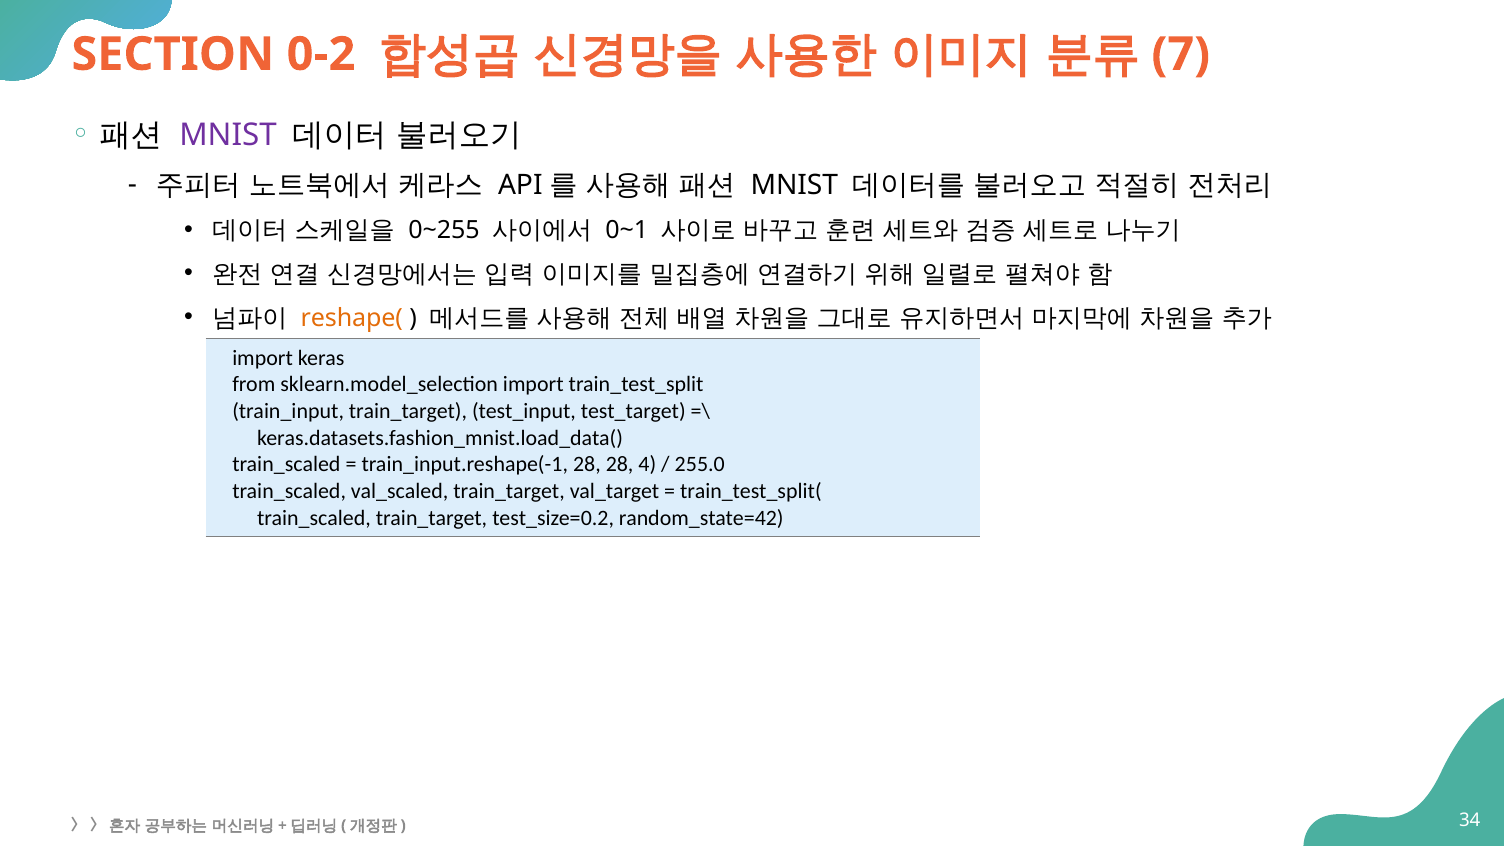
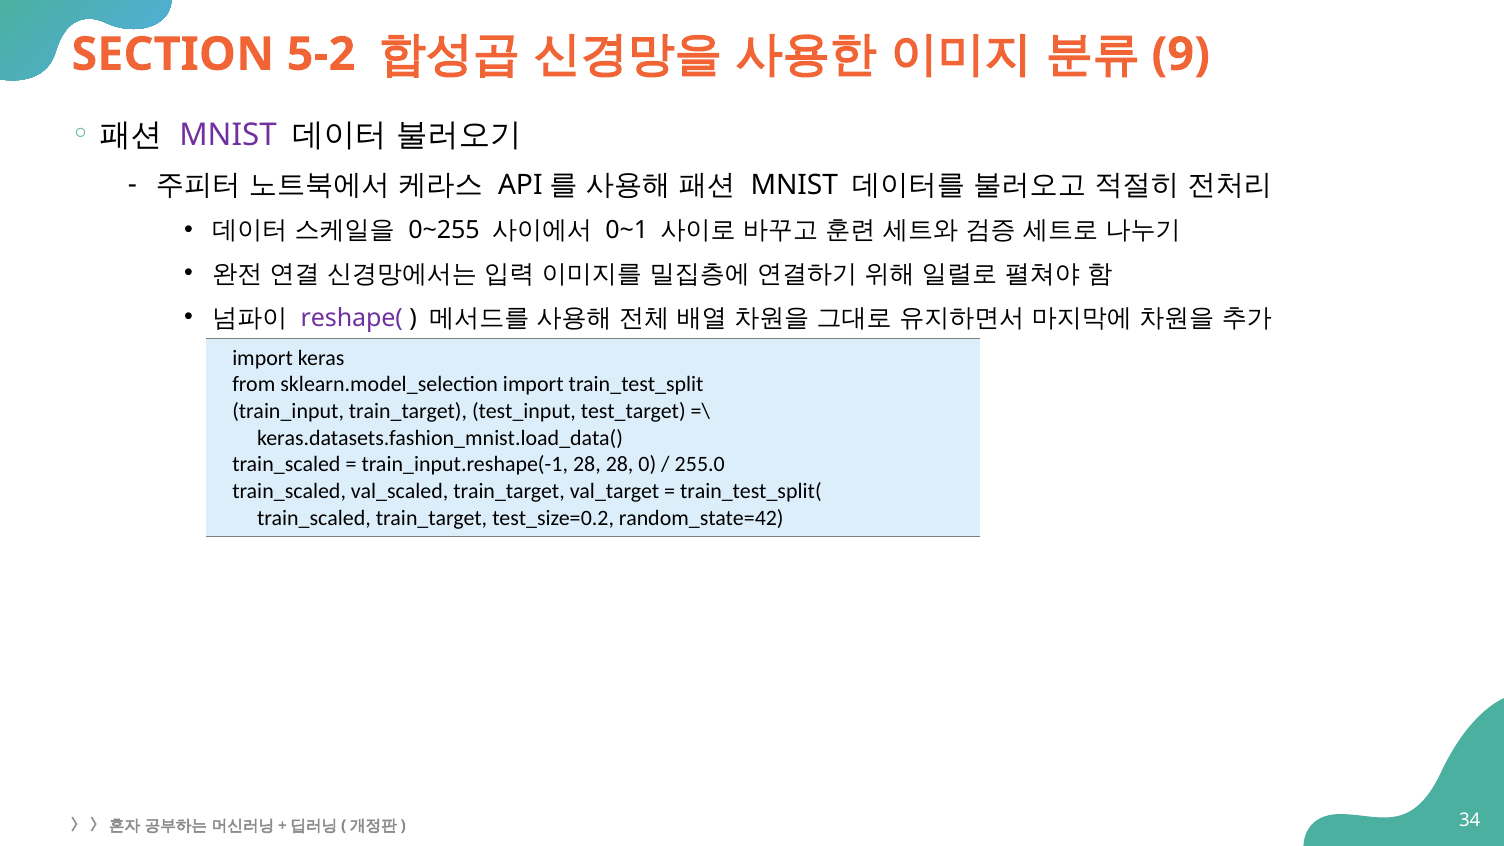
0-2: 0-2 -> 5-2
7: 7 -> 9
reshape( colour: orange -> purple
4: 4 -> 0
